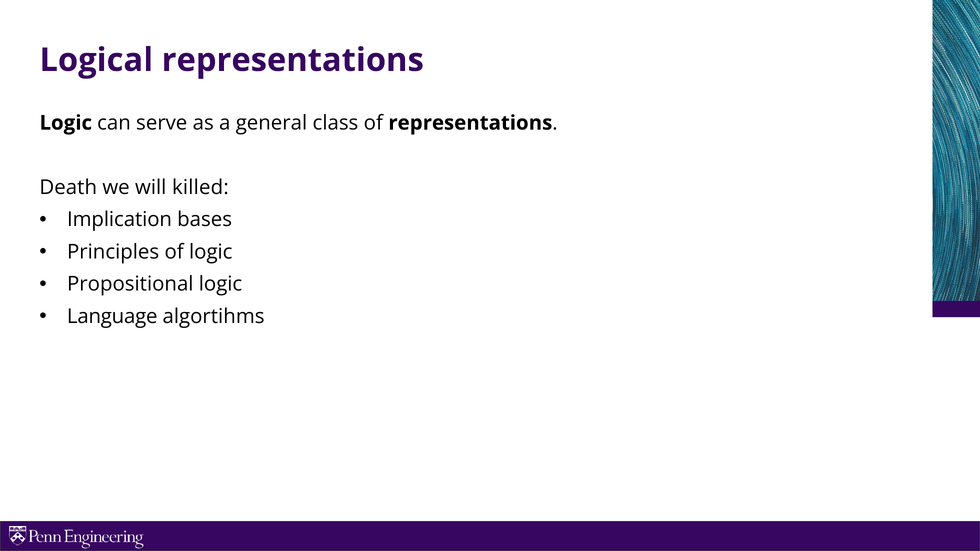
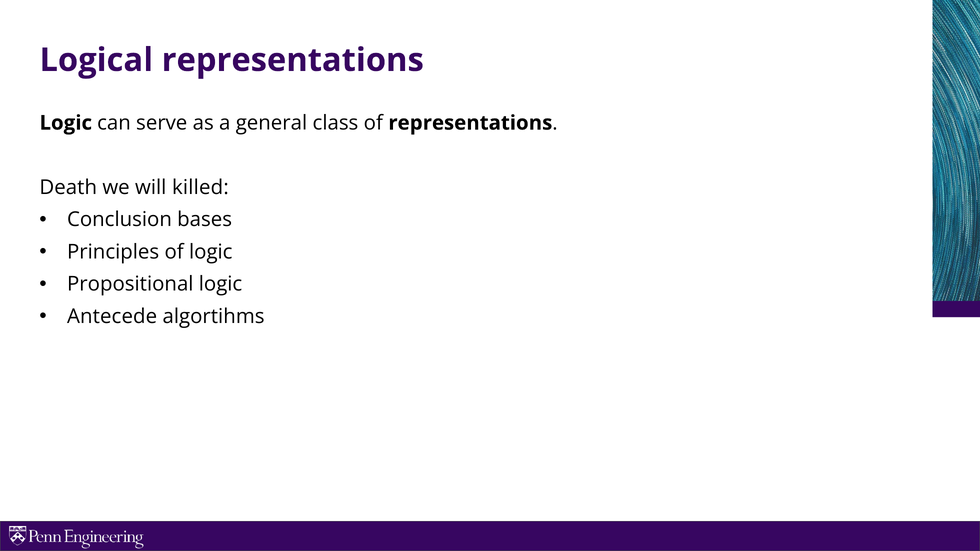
Implication: Implication -> Conclusion
Language: Language -> Antecede
